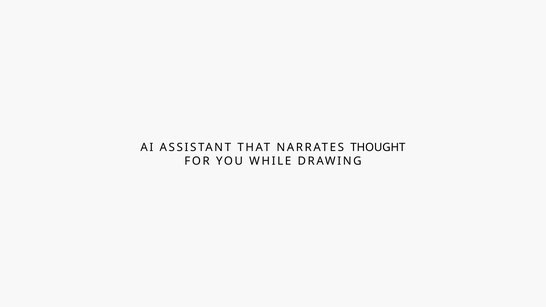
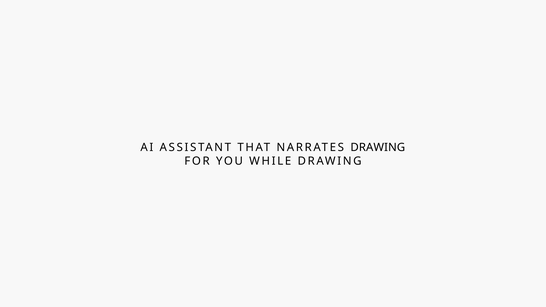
NARRATES THOUGHT: THOUGHT -> DRAWING
